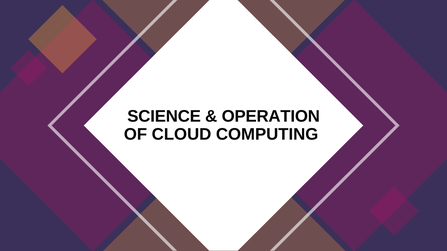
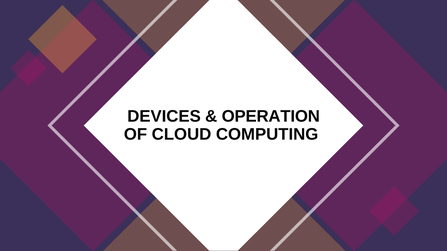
SCIENCE: SCIENCE -> DEVICES
